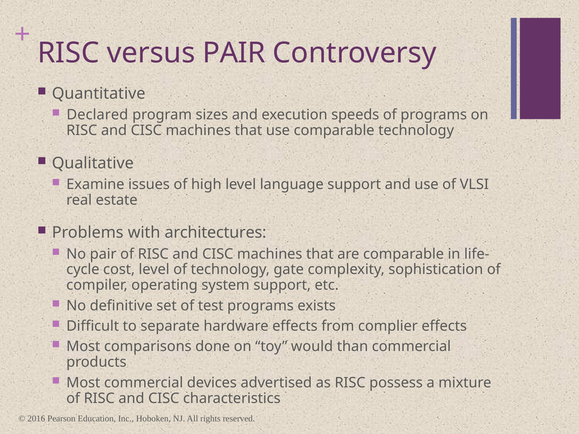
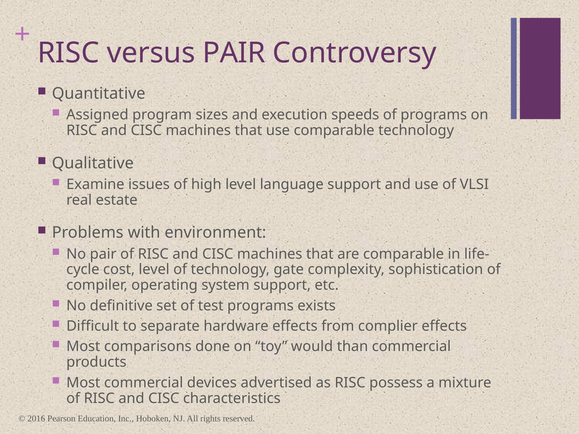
Declared: Declared -> Assigned
architectures: architectures -> environment
